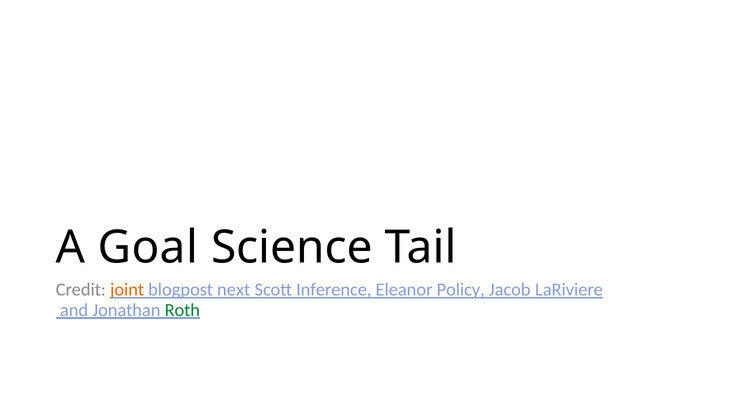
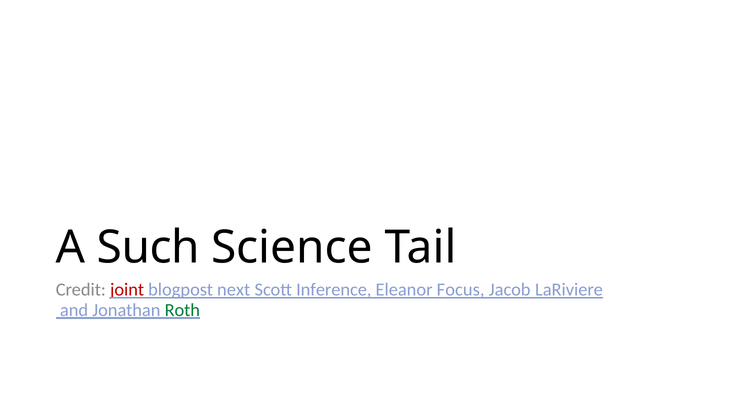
Goal: Goal -> Such
joint colour: orange -> red
Policy: Policy -> Focus
